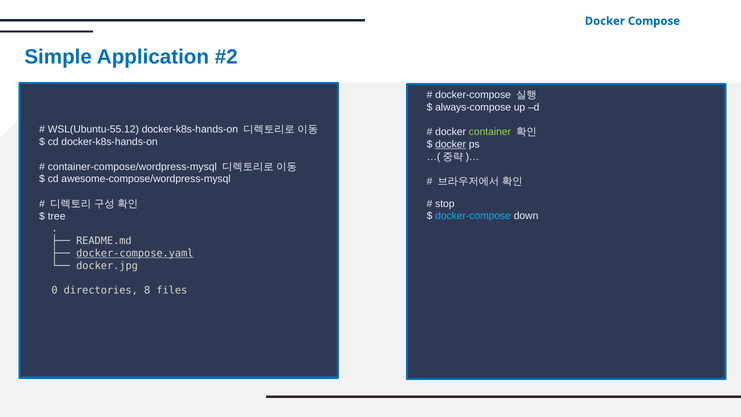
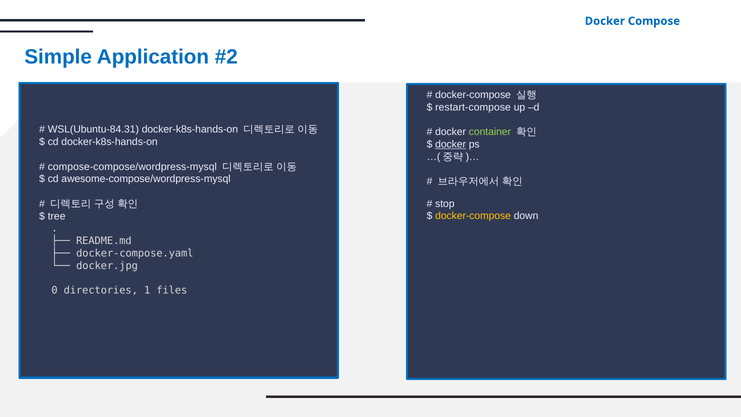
always-compose: always-compose -> restart-compose
WSL(Ubuntu-55.12: WSL(Ubuntu-55.12 -> WSL(Ubuntu-84.31
container-compose/wordpress-mysql: container-compose/wordpress-mysql -> compose-compose/wordpress-mysql
docker-compose at (473, 216) colour: light blue -> yellow
docker-compose.yaml underline: present -> none
8: 8 -> 1
